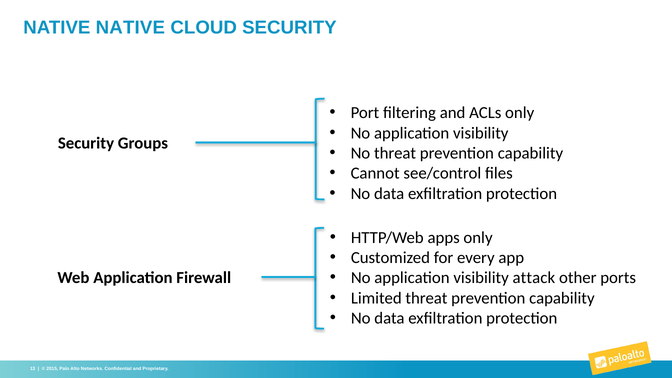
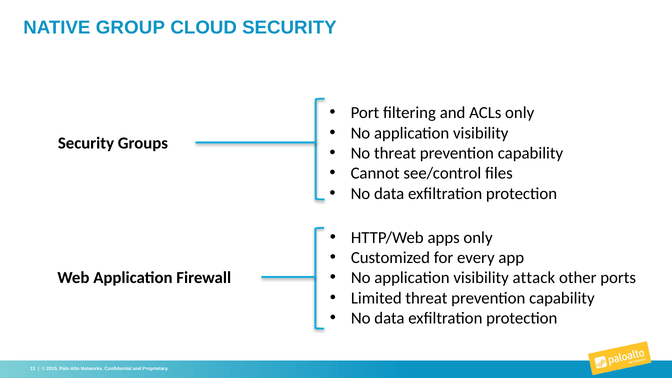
NATIVE NATIVE: NATIVE -> GROUP
